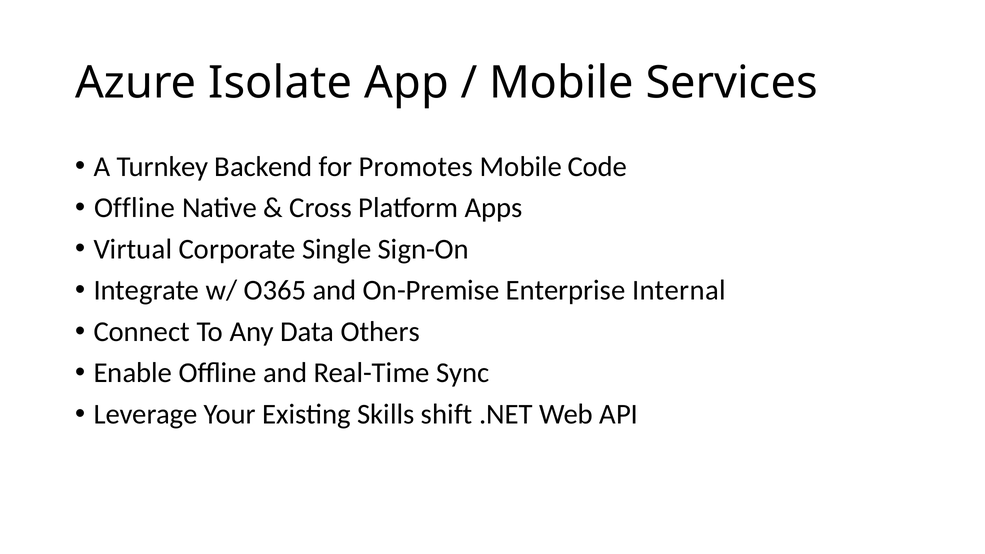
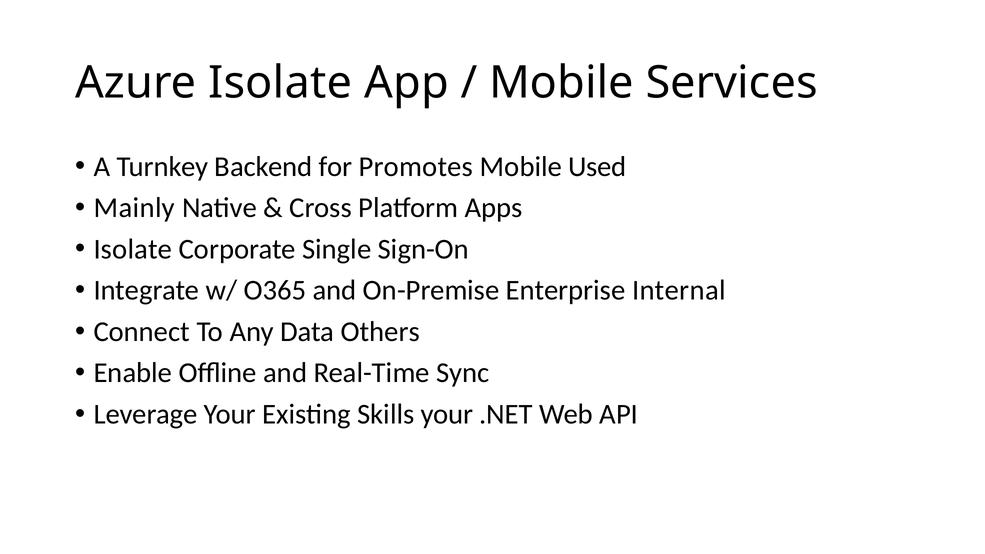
Code: Code -> Used
Offline at (134, 208): Offline -> Mainly
Virtual at (133, 249): Virtual -> Isolate
Skills shift: shift -> your
